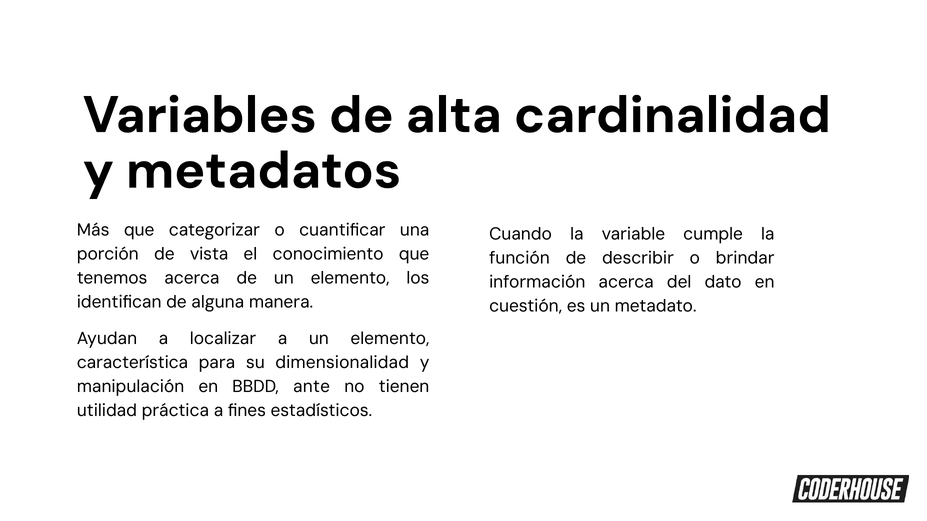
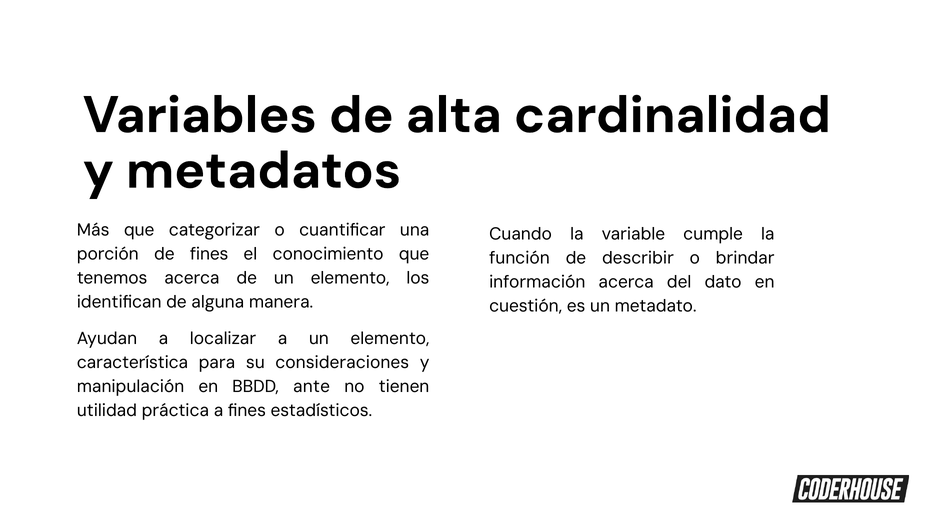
de vista: vista -> fines
dimensionalidad: dimensionalidad -> consideraciones
